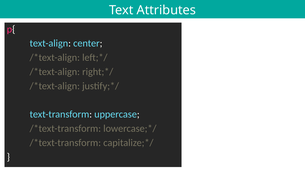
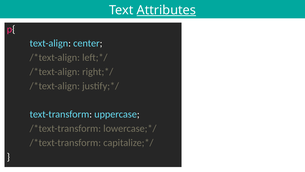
Attributes underline: none -> present
